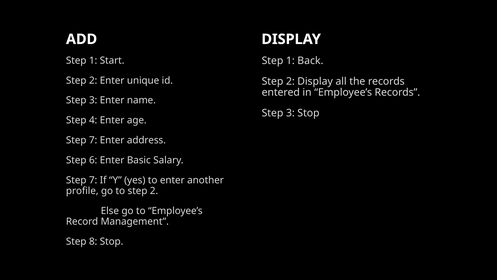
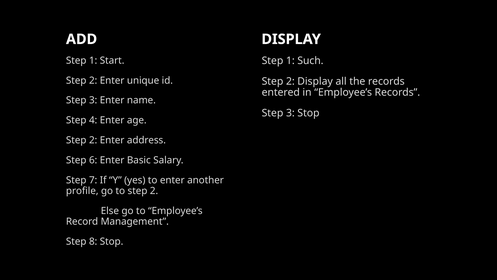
Back: Back -> Such
7 at (93, 140): 7 -> 2
